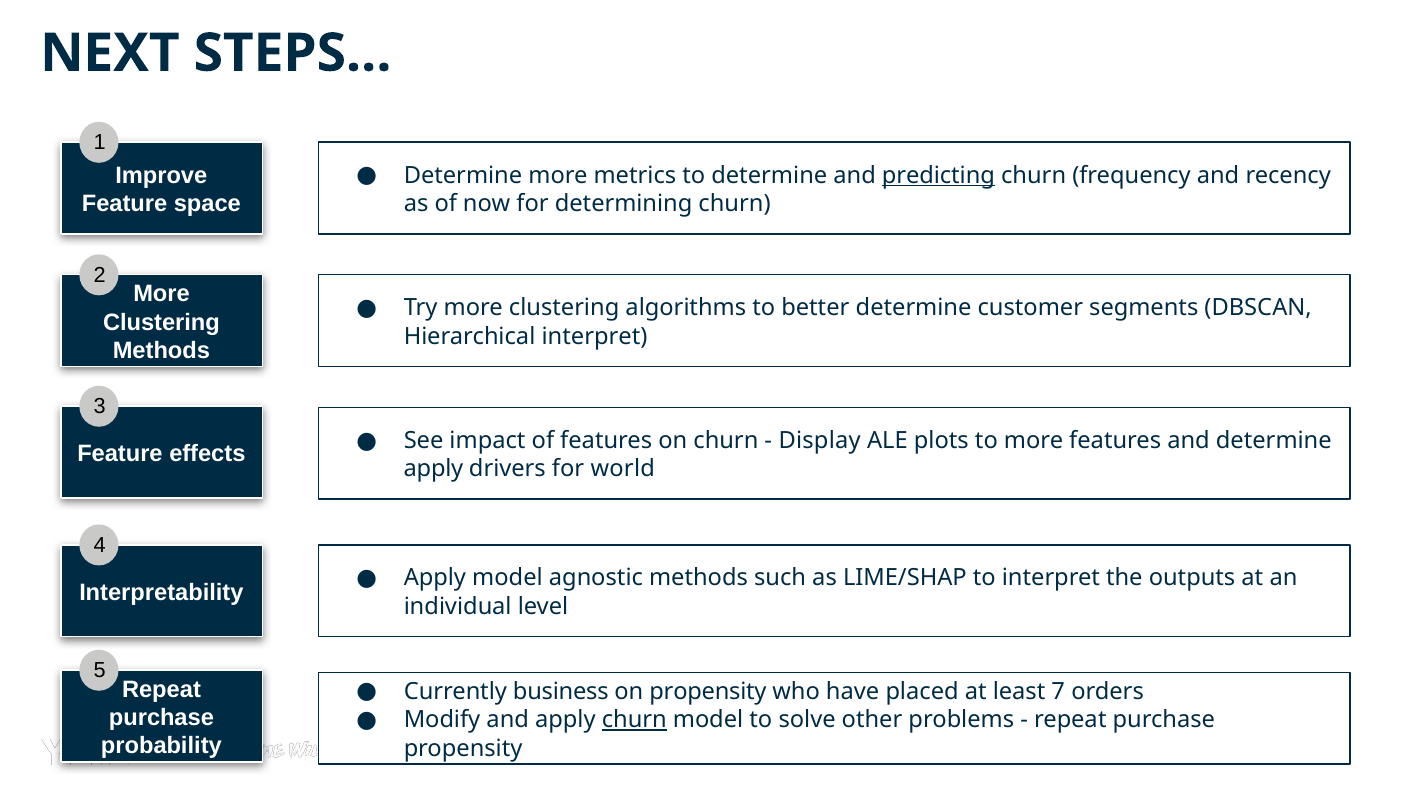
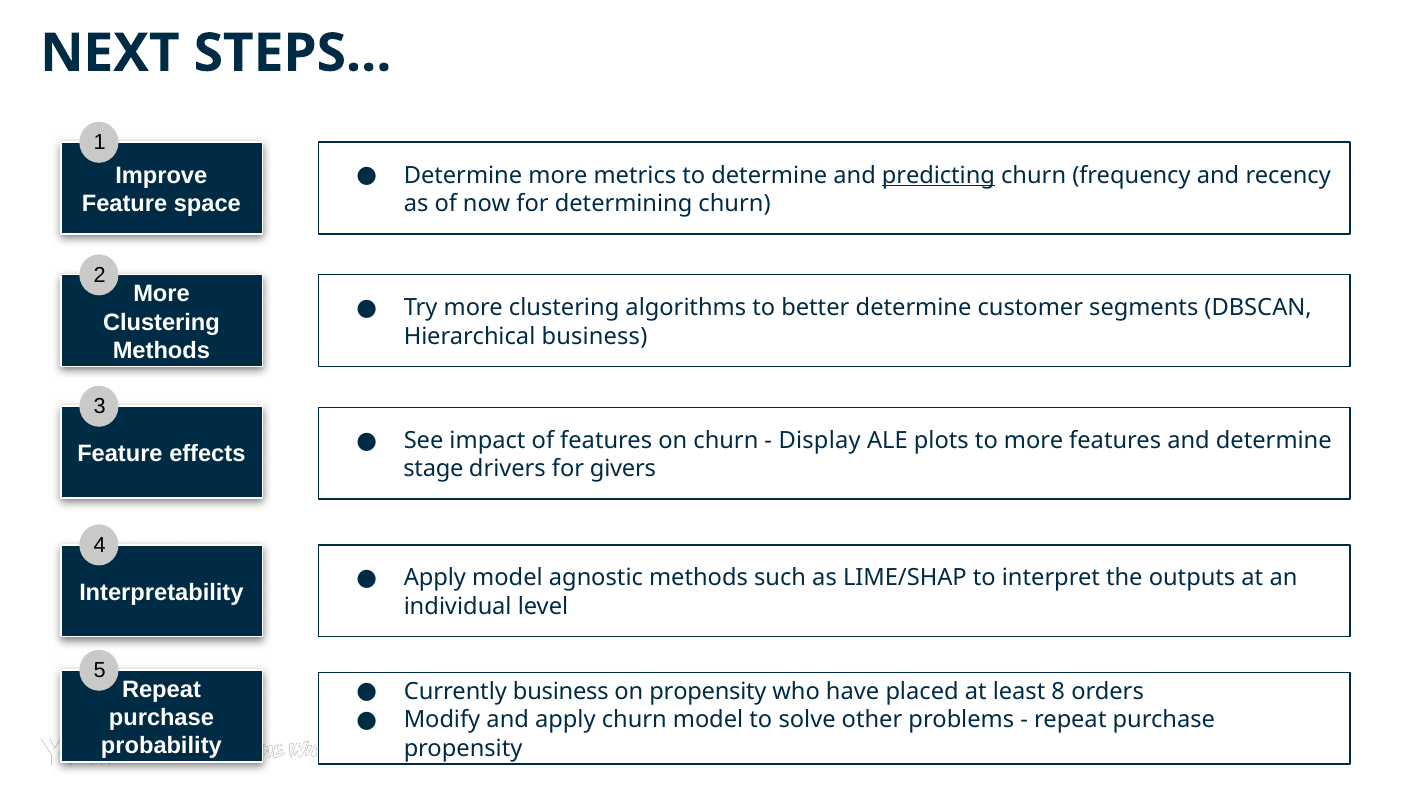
Hierarchical interpret: interpret -> business
apply at (433, 469): apply -> stage
world: world -> givers
7: 7 -> 8
churn at (634, 720) underline: present -> none
